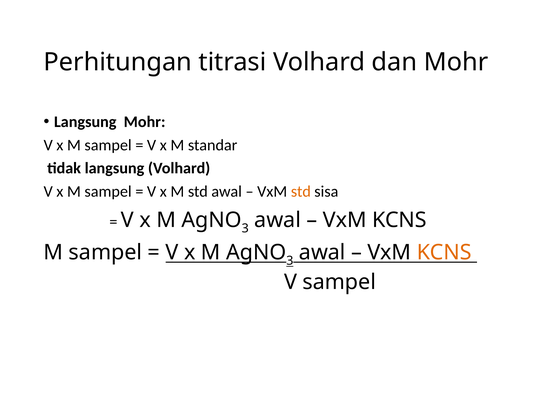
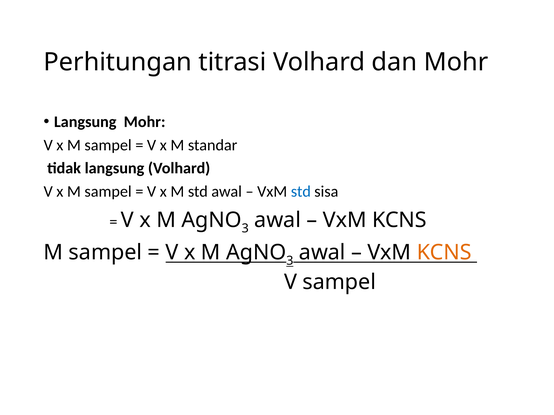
std at (301, 192) colour: orange -> blue
